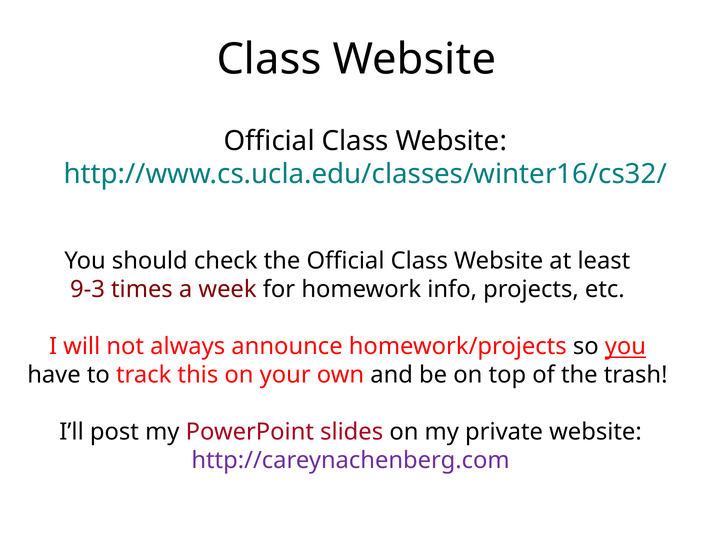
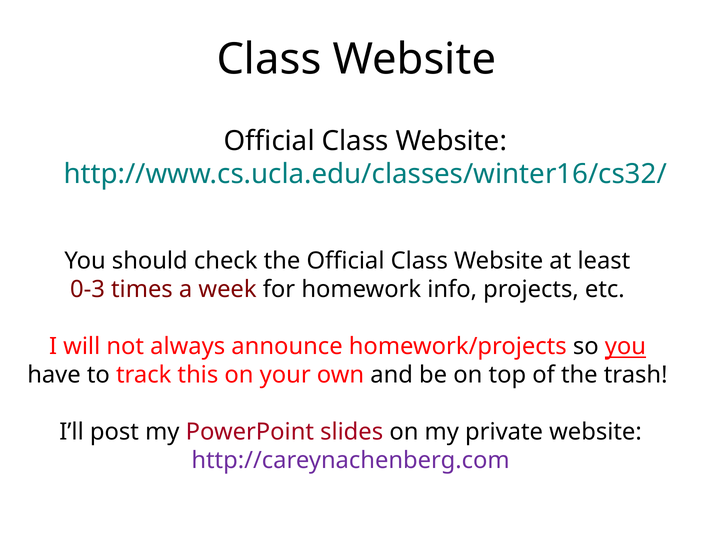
9-3: 9-3 -> 0-3
